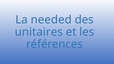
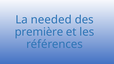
unitaires: unitaires -> première
